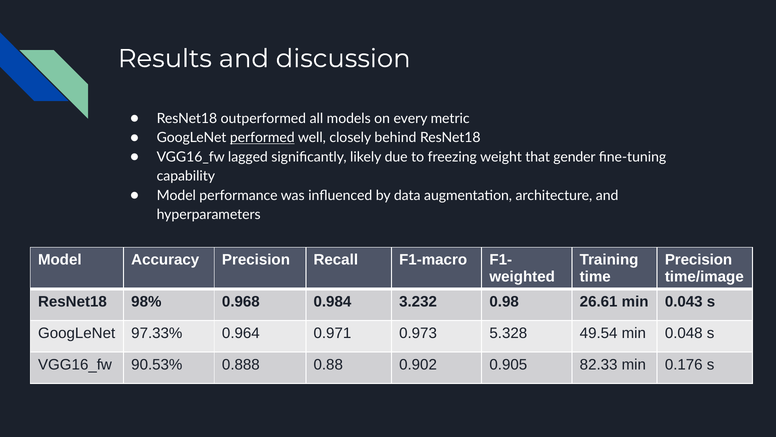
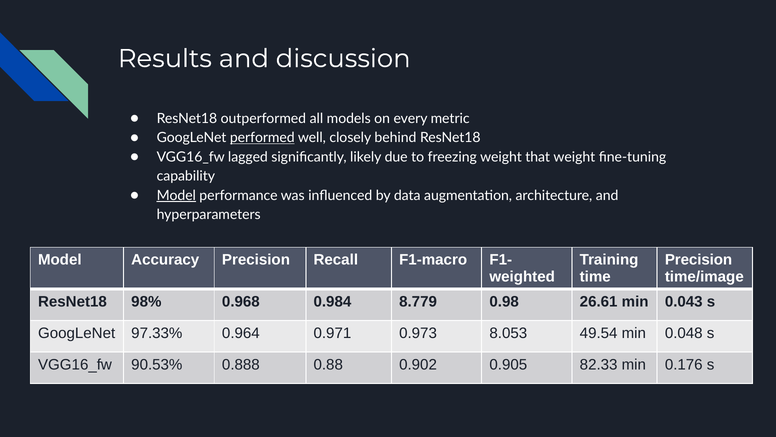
that gender: gender -> weight
Model at (176, 195) underline: none -> present
3.232: 3.232 -> 8.779
5.328: 5.328 -> 8.053
